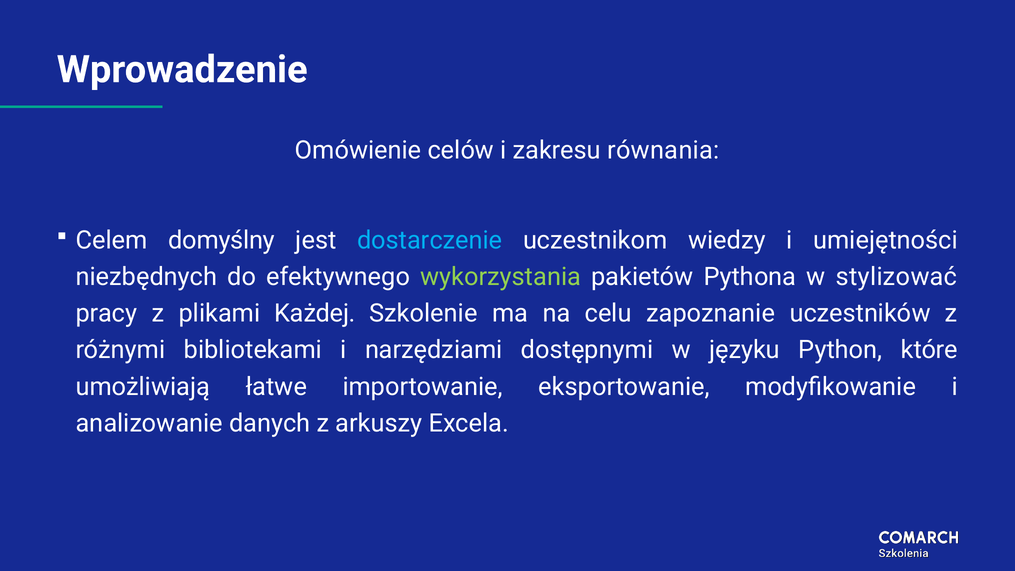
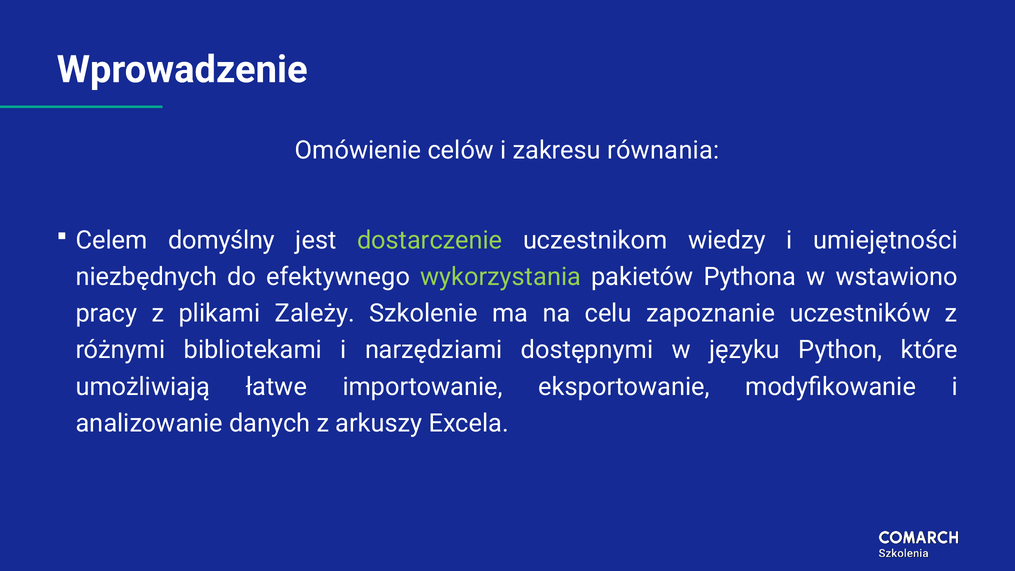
dostarczenie colour: light blue -> light green
stylizować: stylizować -> wstawiono
Każdej: Każdej -> Zależy
